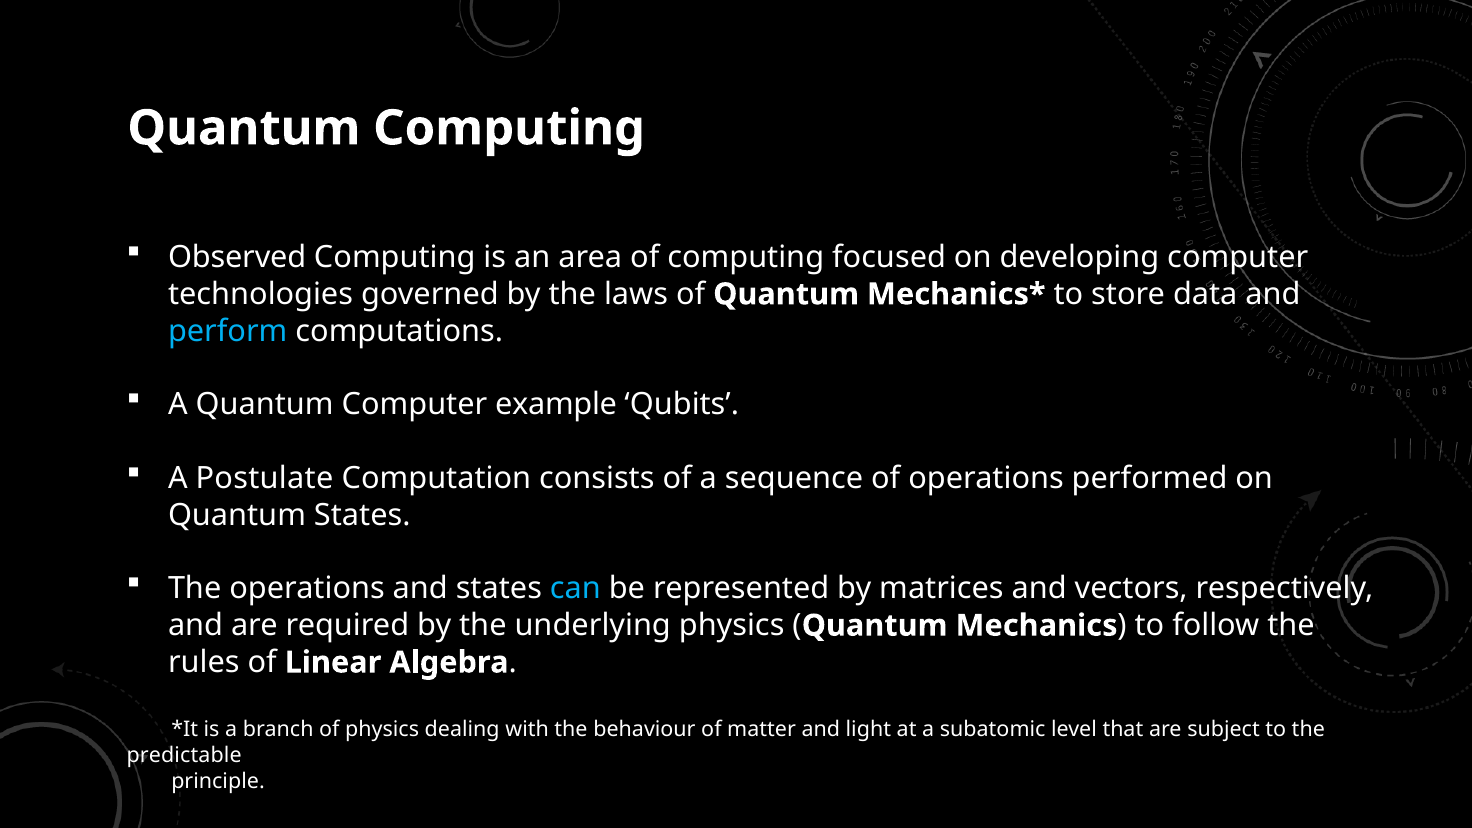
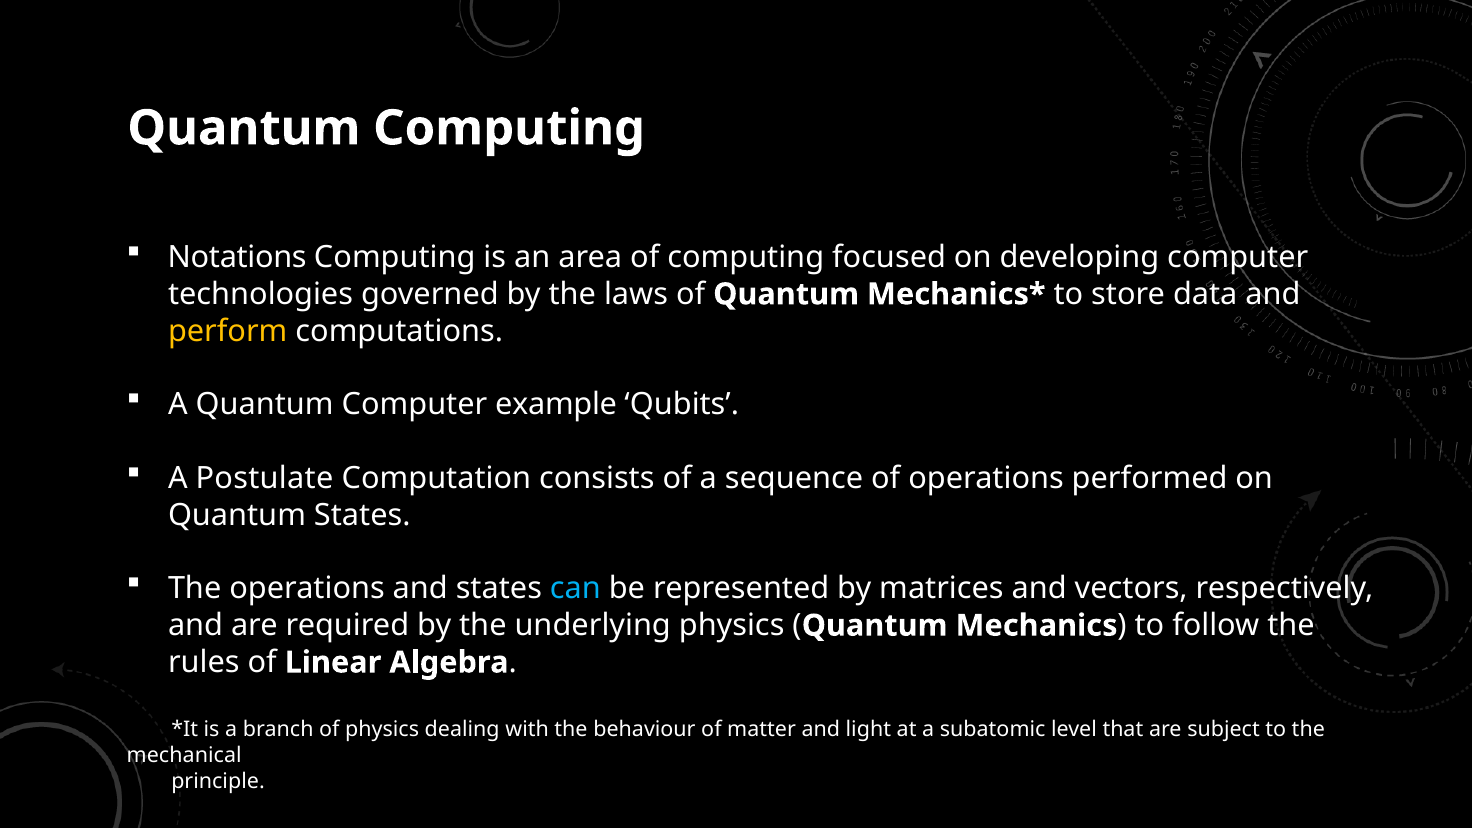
Observed: Observed -> Notations
perform colour: light blue -> yellow
predictable: predictable -> mechanical
